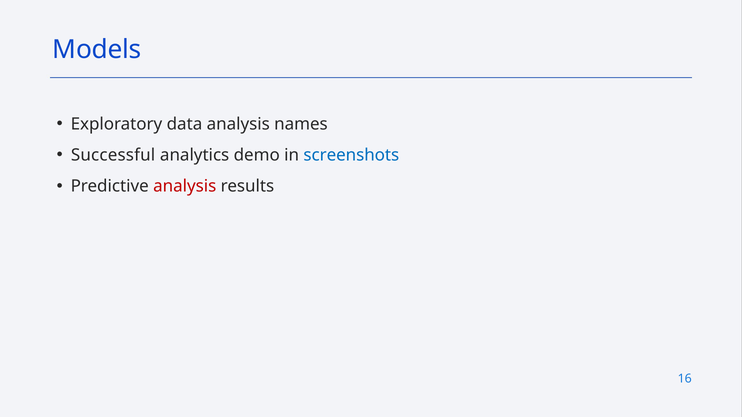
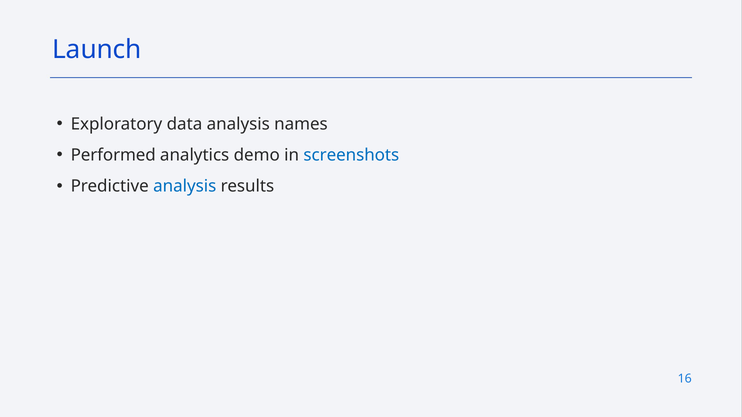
Models: Models -> Launch
Successful: Successful -> Performed
analysis at (185, 187) colour: red -> blue
